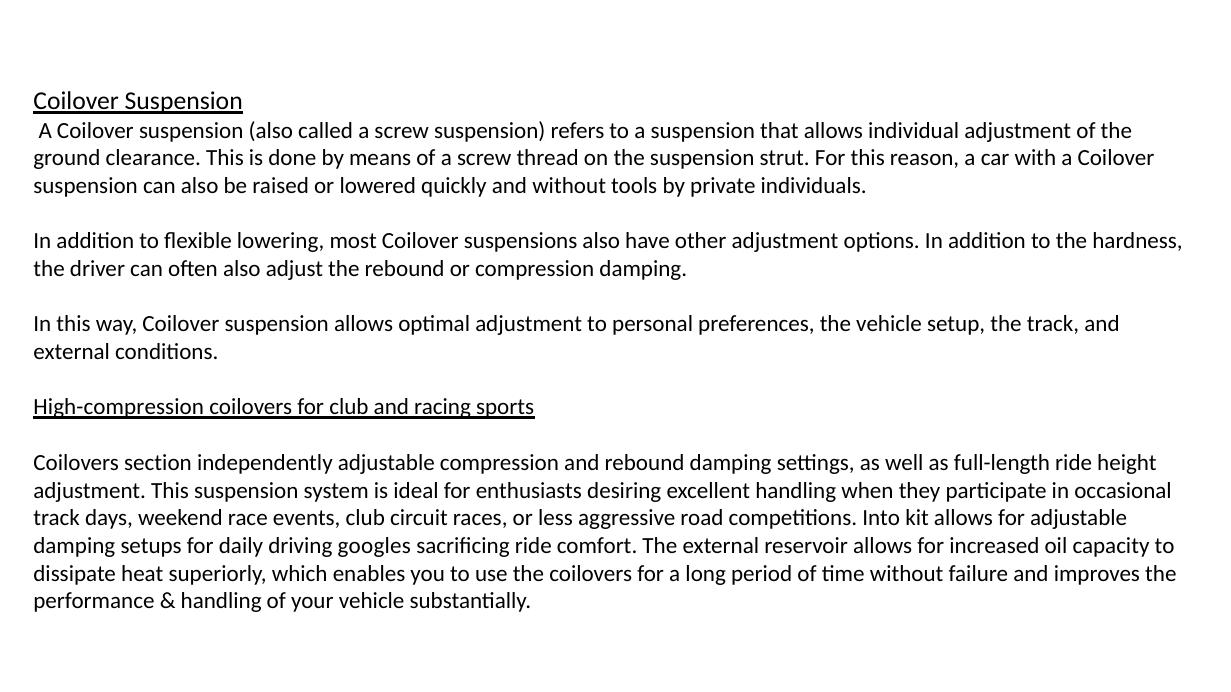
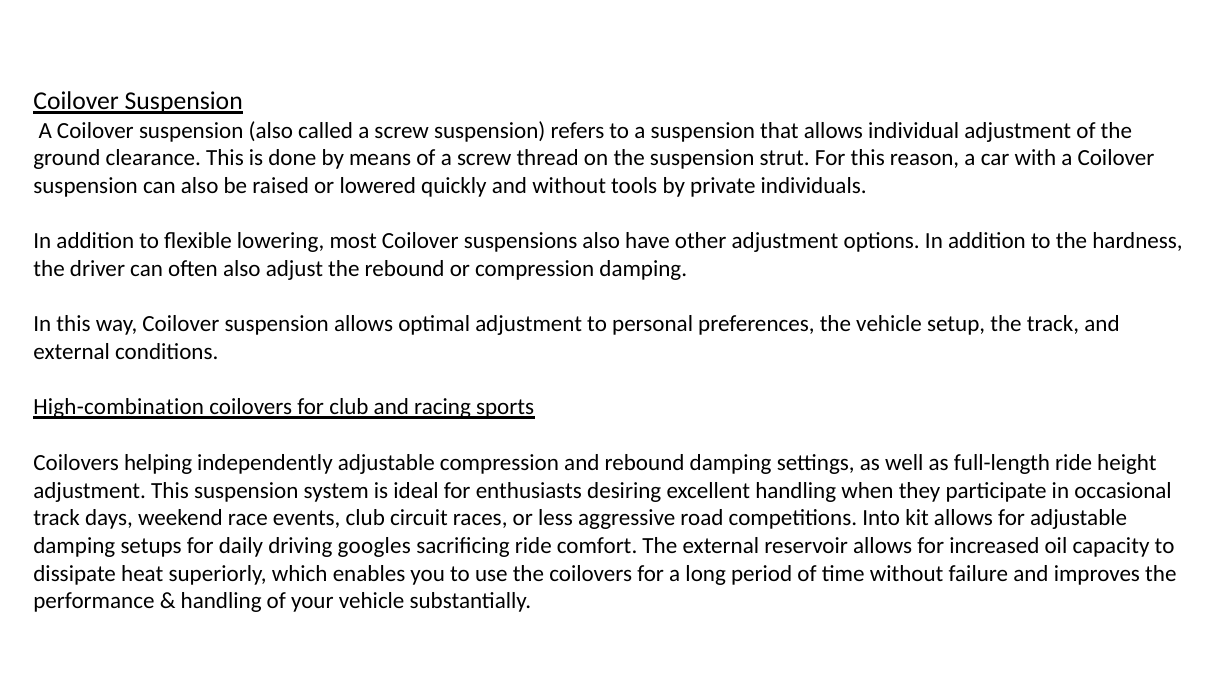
High-compression: High-compression -> High-combination
section: section -> helping
